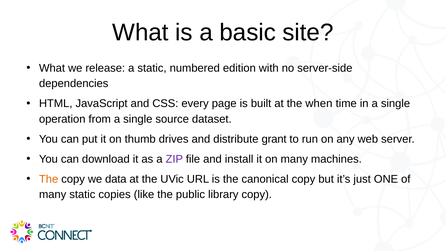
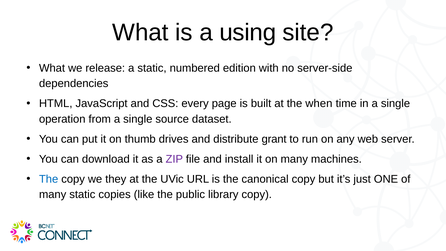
basic: basic -> using
The at (49, 179) colour: orange -> blue
data: data -> they
